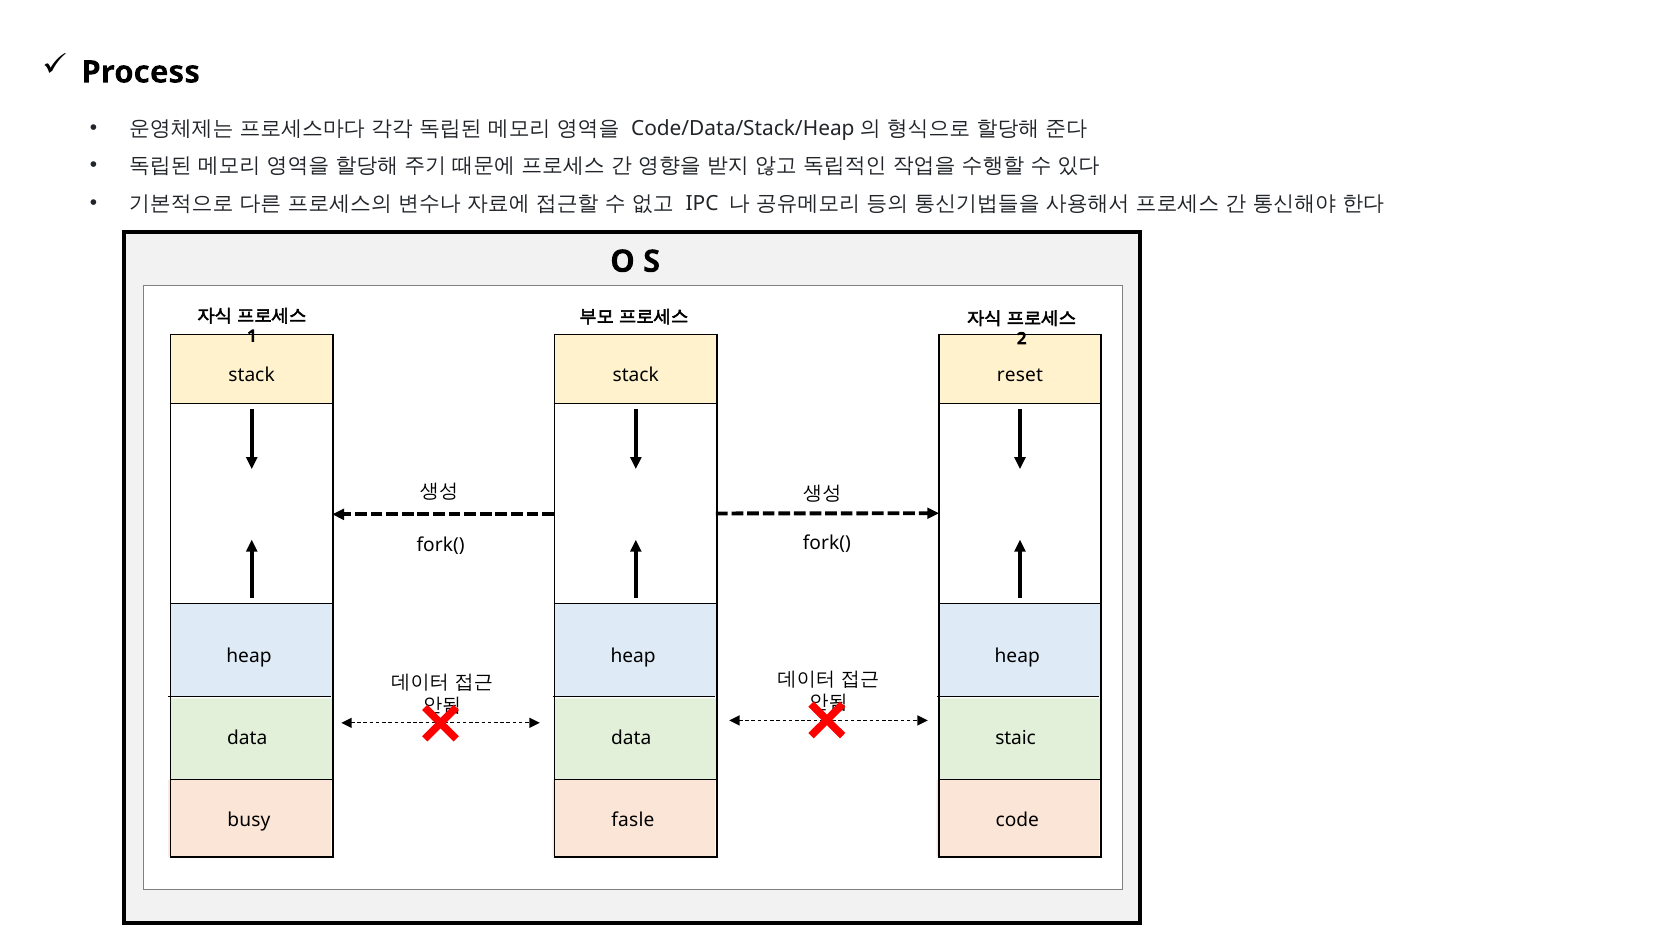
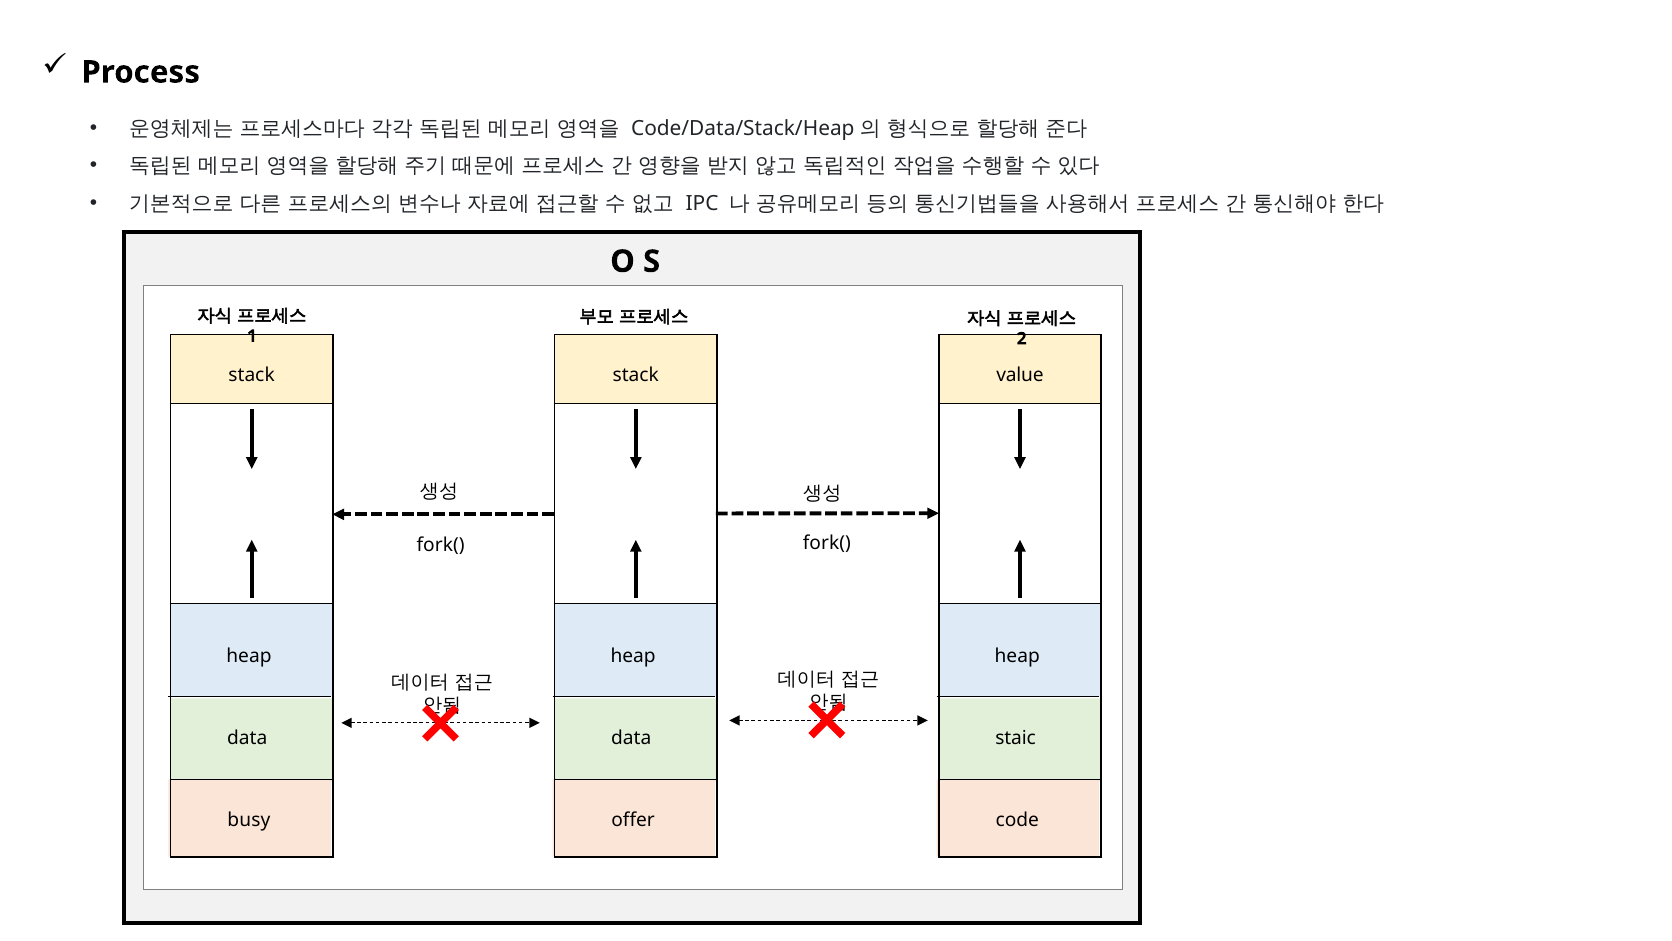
reset: reset -> value
fasle: fasle -> offer
